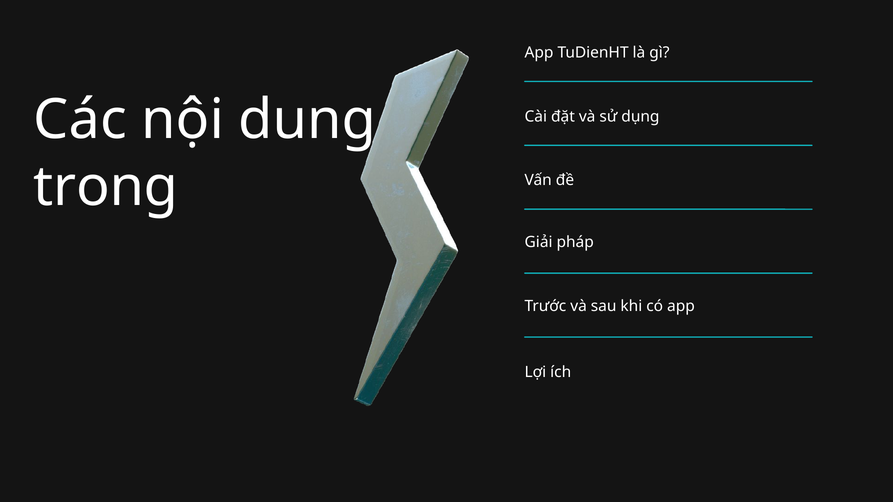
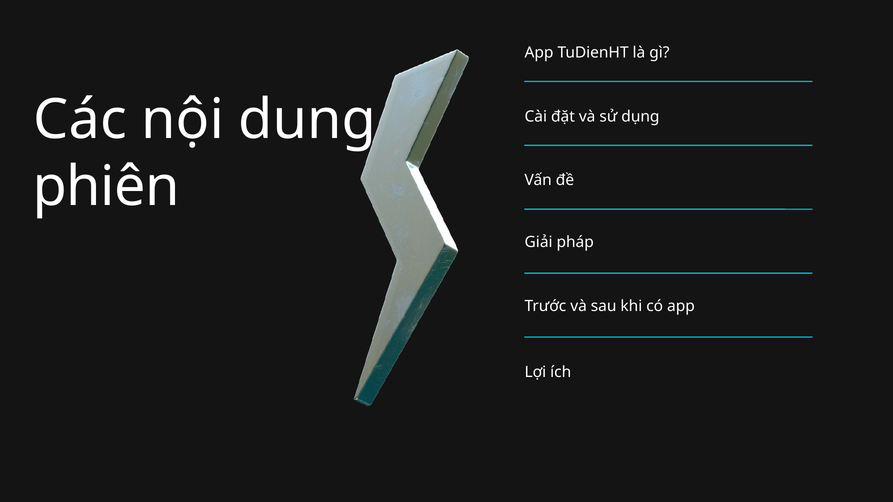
trọng: trọng -> phiên
